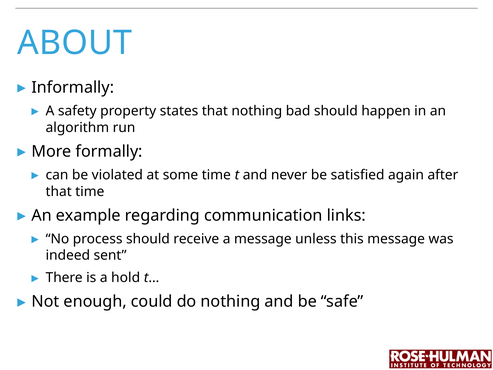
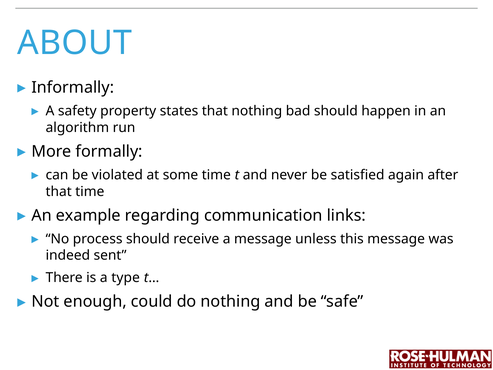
hold: hold -> type
